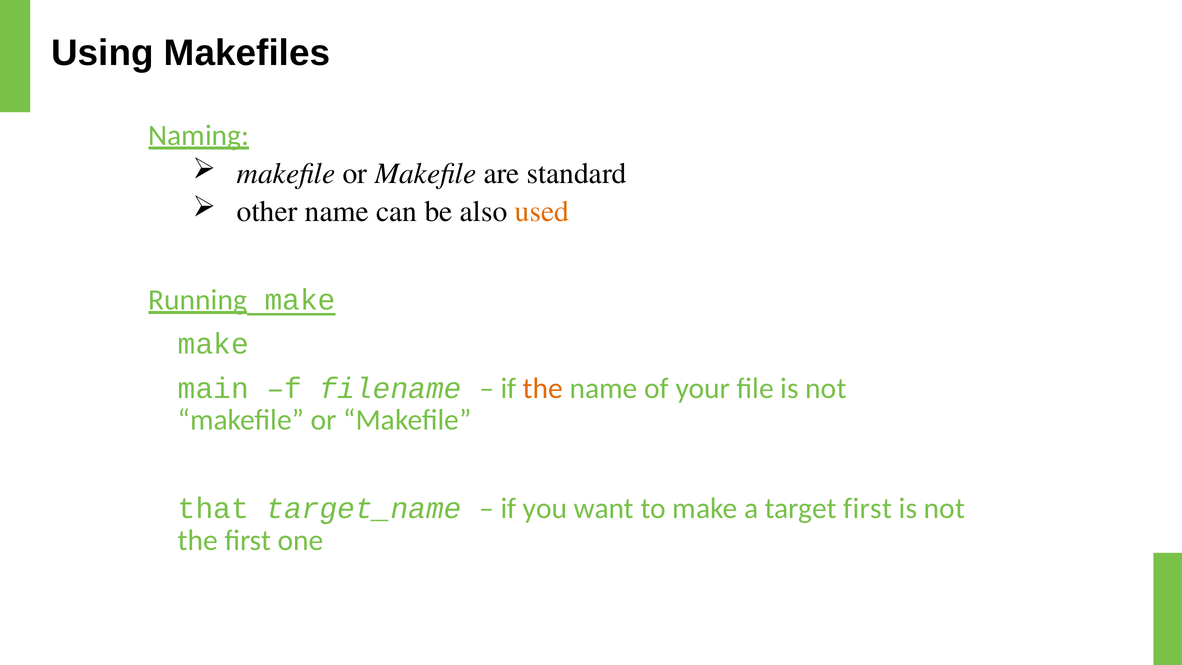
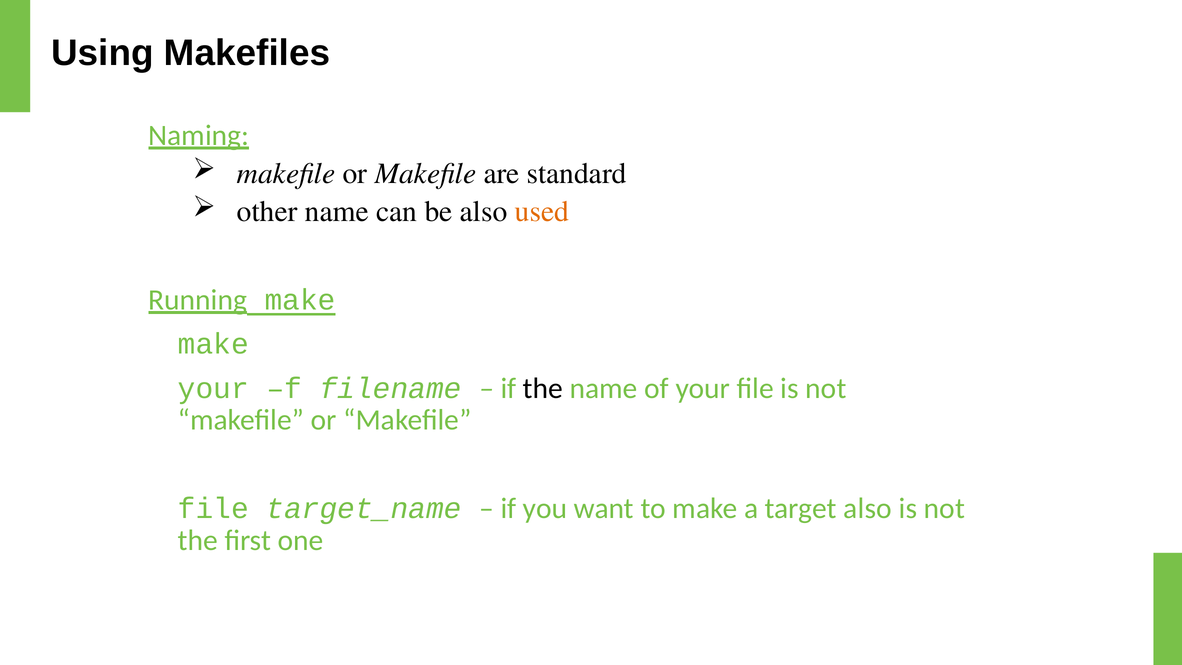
main at (213, 388): main -> your
the at (543, 388) colour: orange -> black
that at (213, 508): that -> file
target first: first -> also
